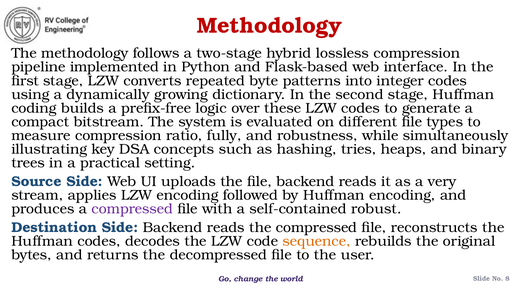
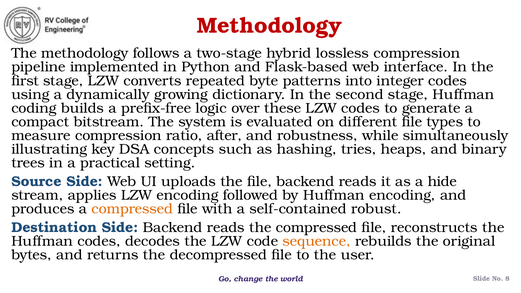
fully: fully -> after
very: very -> hide
compressed at (132, 209) colour: purple -> orange
